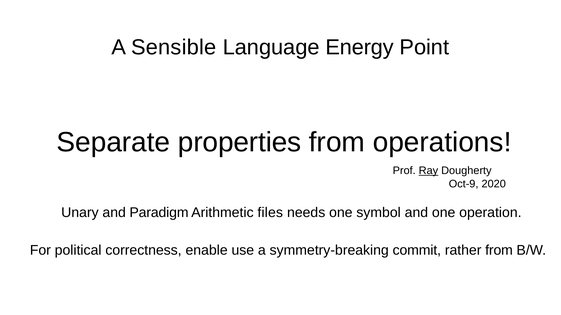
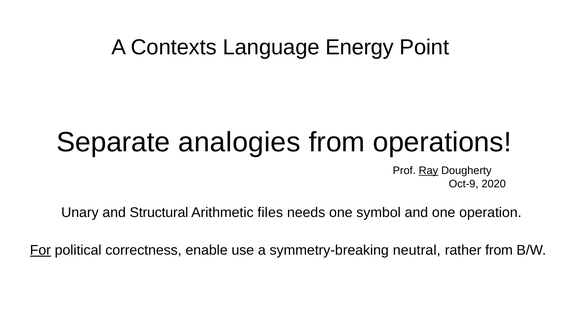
Sensible: Sensible -> Contexts
properties: properties -> analogies
Paradigm: Paradigm -> Structural
For underline: none -> present
commit: commit -> neutral
